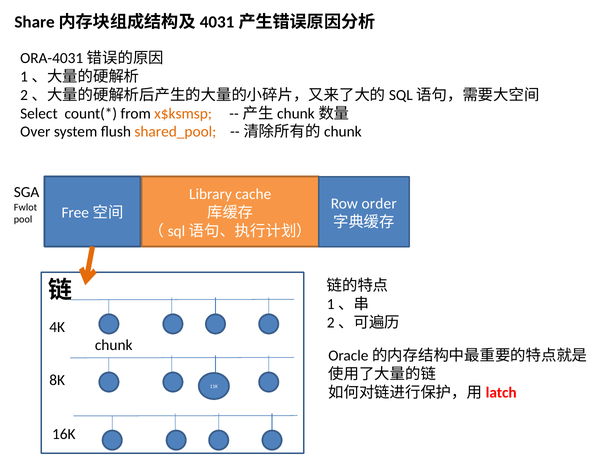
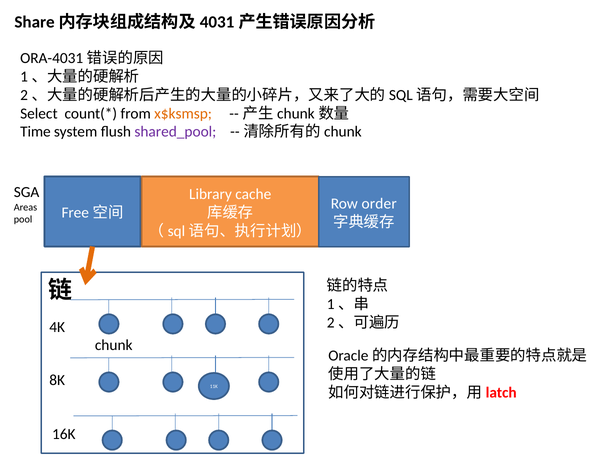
Over: Over -> Time
shared_pool colour: orange -> purple
Fwlot: Fwlot -> Areas
